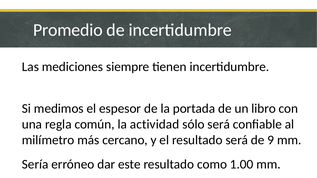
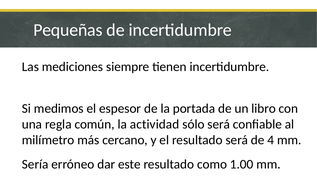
Promedio: Promedio -> Pequeñas
9: 9 -> 4
